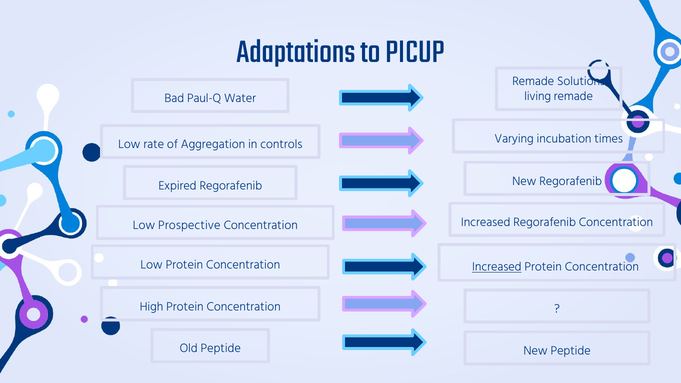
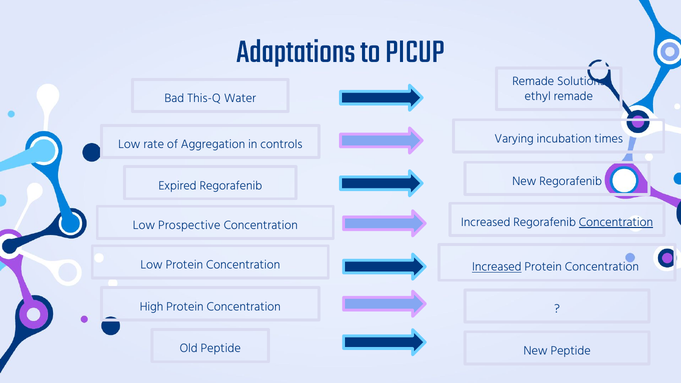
living: living -> ethyl
Paul-Q: Paul-Q -> This-Q
Concentration at (616, 222) underline: none -> present
